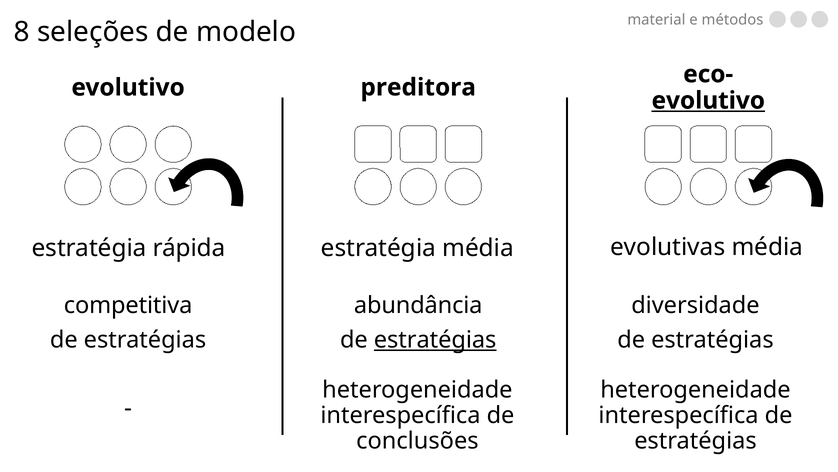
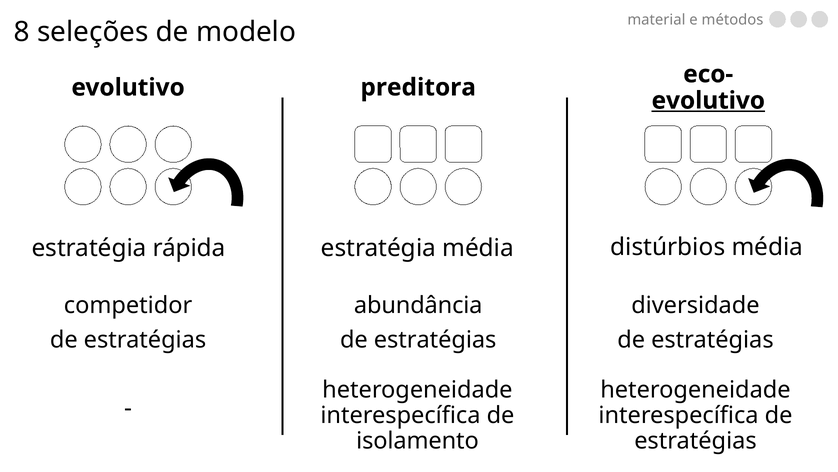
evolutivas: evolutivas -> distúrbios
competitiva: competitiva -> competidor
estratégias at (435, 339) underline: present -> none
conclusões: conclusões -> isolamento
